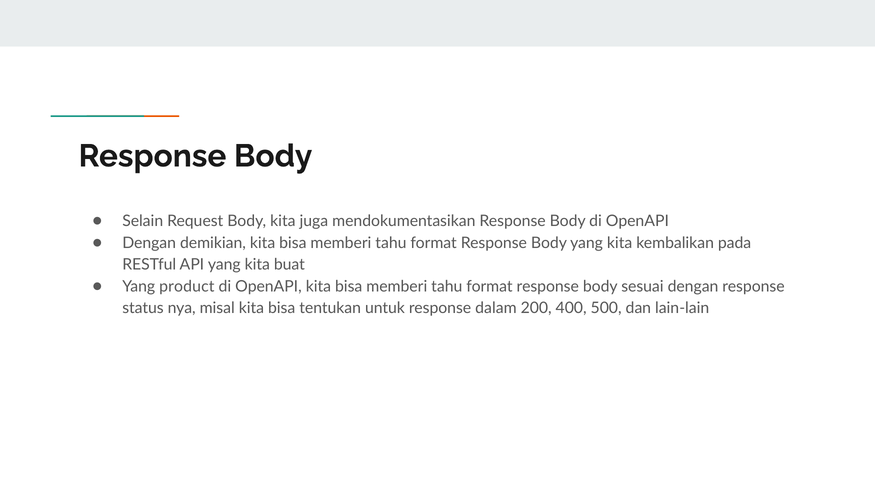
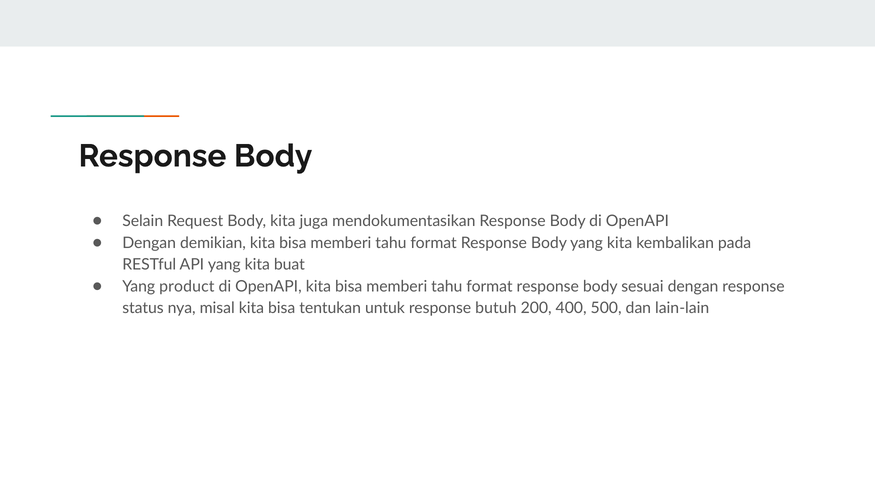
dalam: dalam -> butuh
